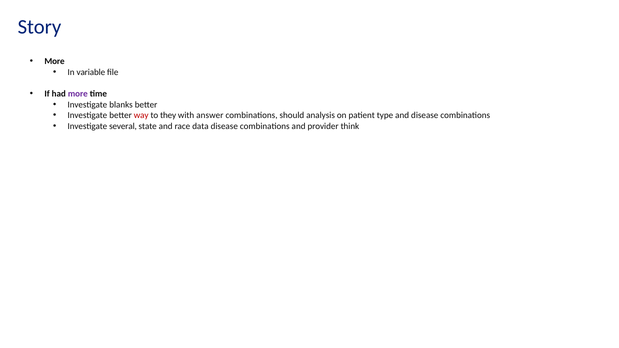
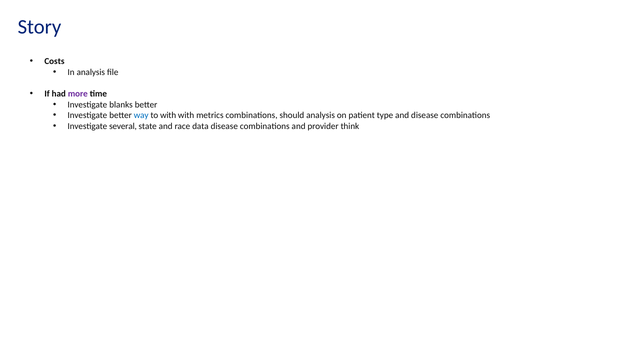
More at (55, 61): More -> Costs
In variable: variable -> analysis
way colour: red -> blue
to they: they -> with
answer: answer -> metrics
